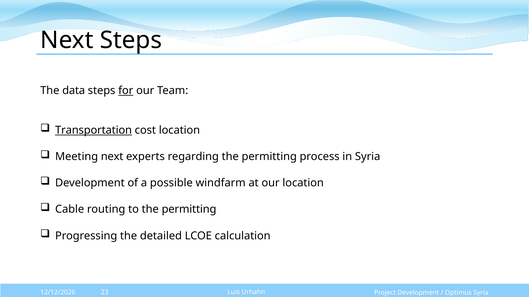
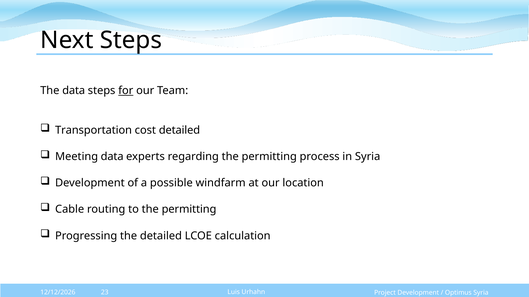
Transportation underline: present -> none
cost location: location -> detailed
Meeting next: next -> data
